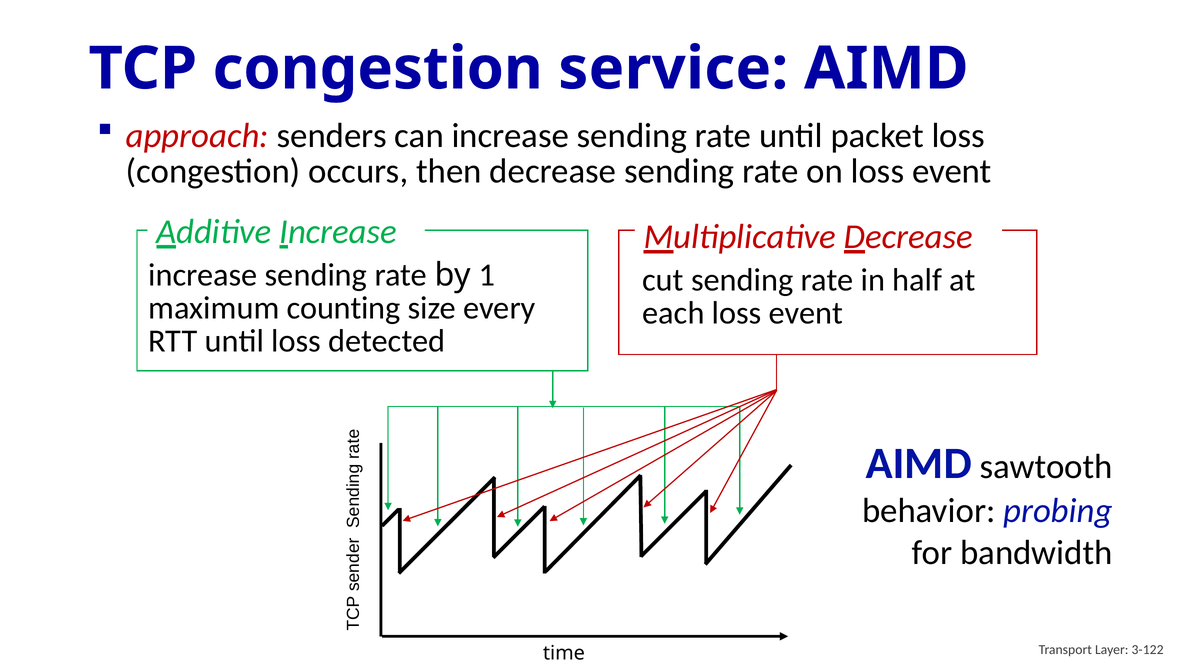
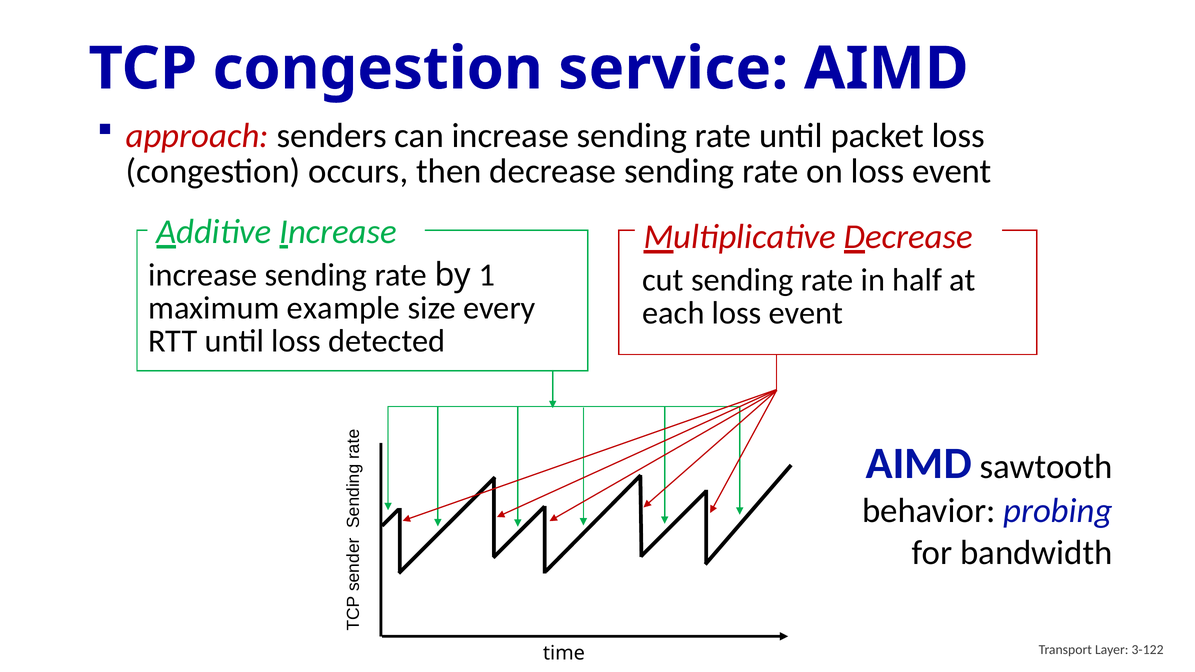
counting: counting -> example
